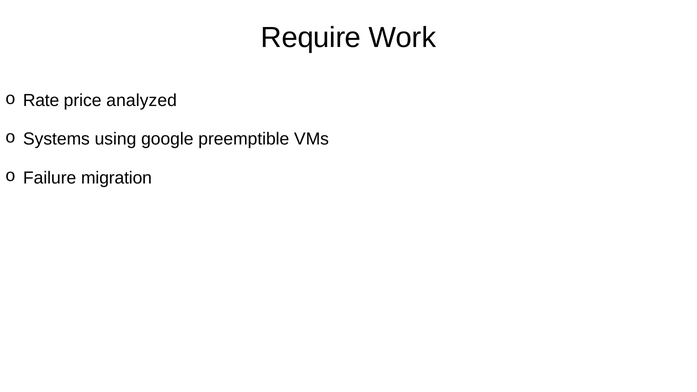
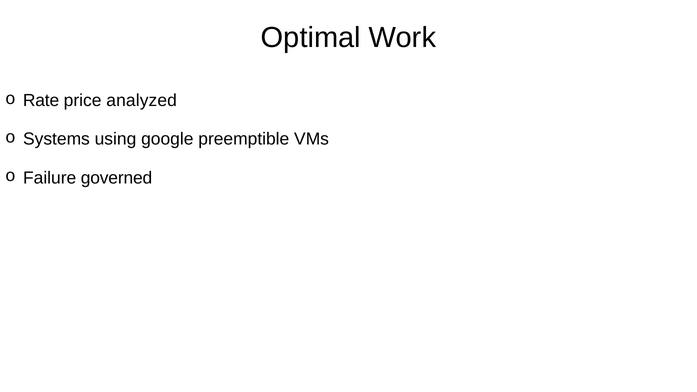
Require: Require -> Optimal
migration: migration -> governed
